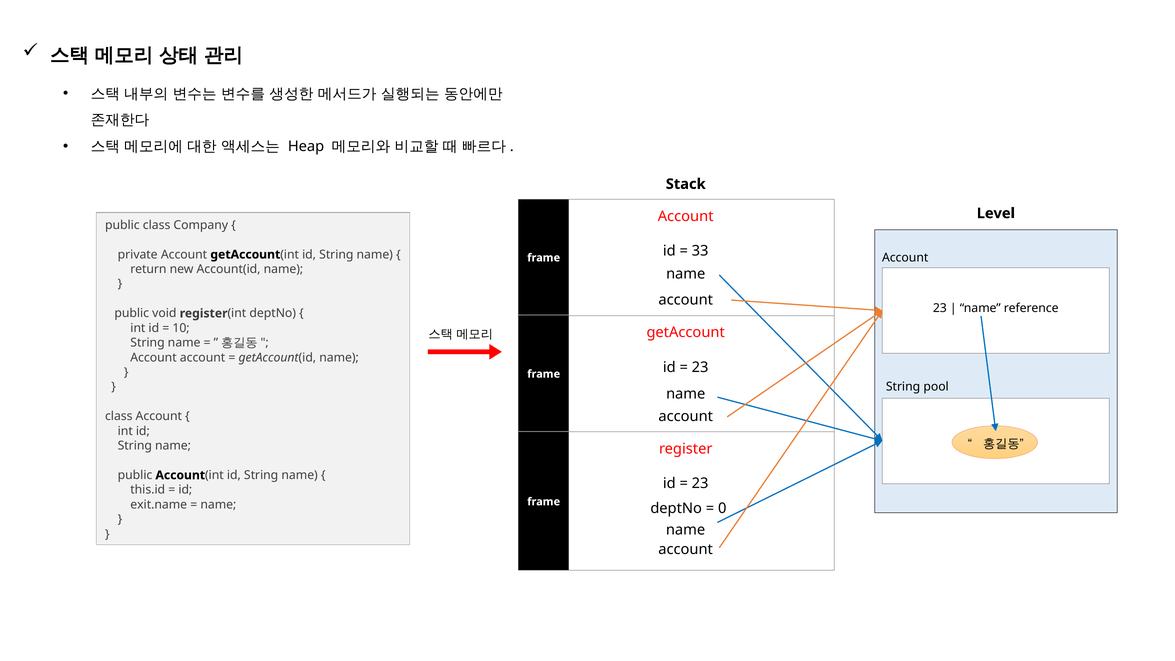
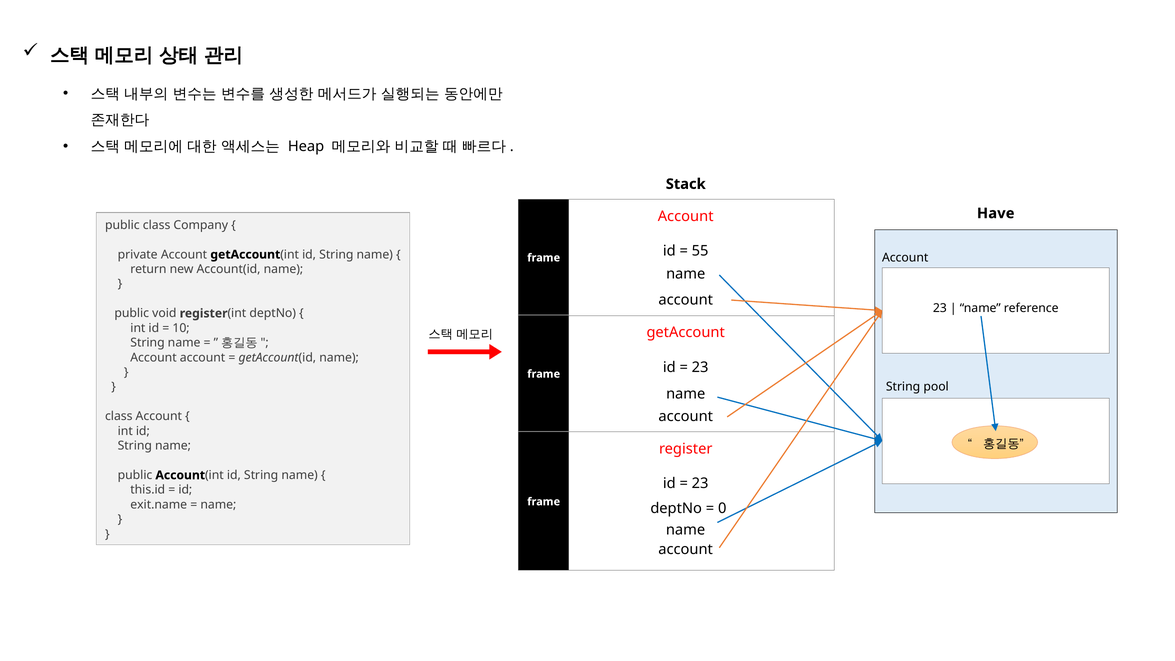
Level: Level -> Have
33: 33 -> 55
